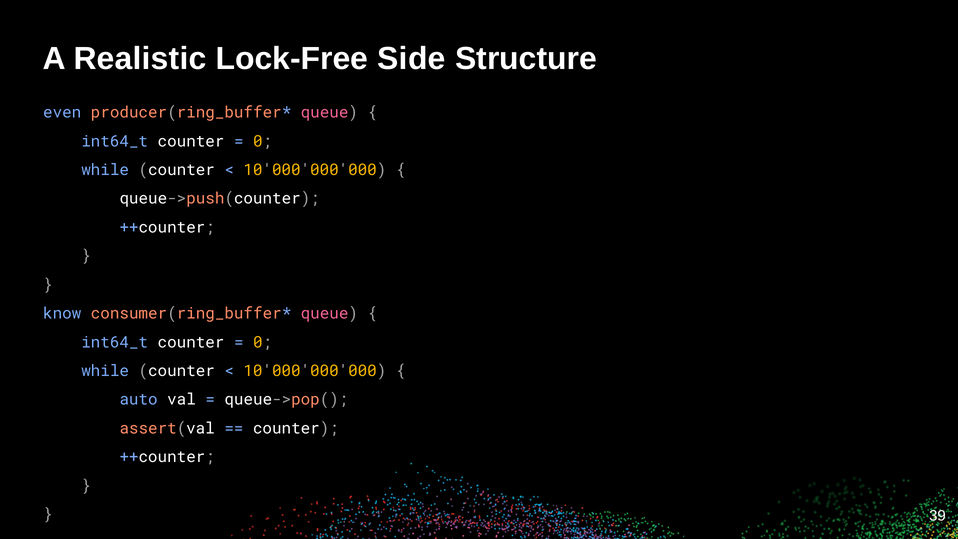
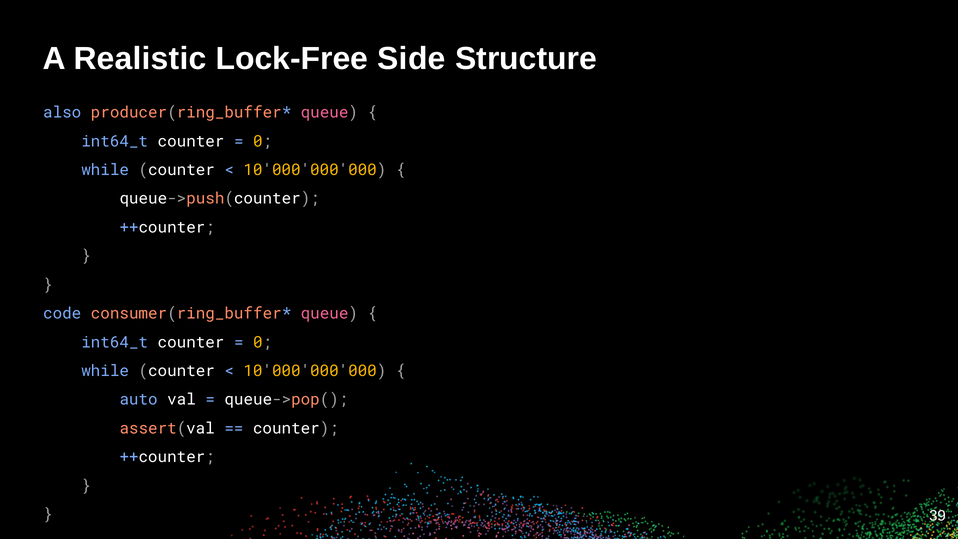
even: even -> also
know: know -> code
